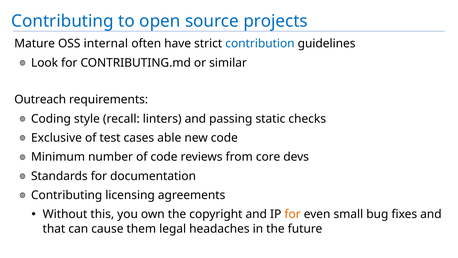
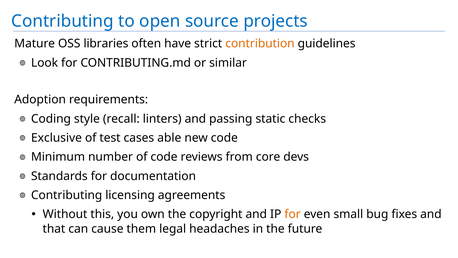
internal: internal -> libraries
contribution colour: blue -> orange
Outreach: Outreach -> Adoption
